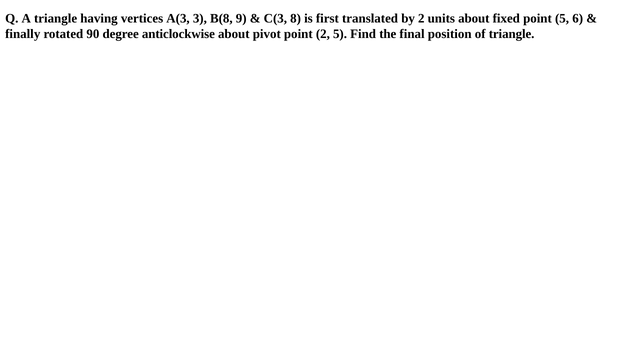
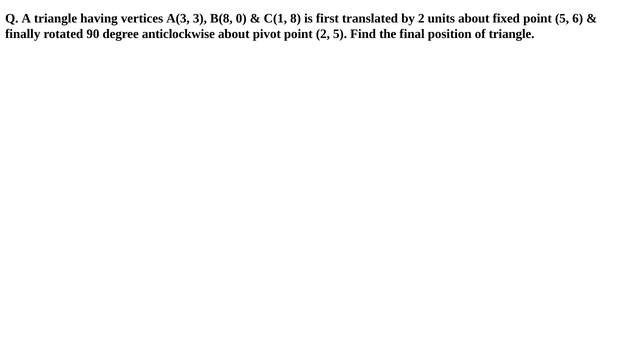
9: 9 -> 0
C(3: C(3 -> C(1
